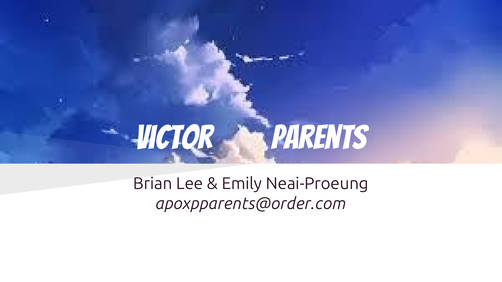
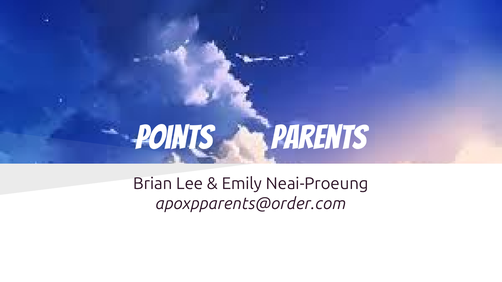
Victor: Victor -> Points
